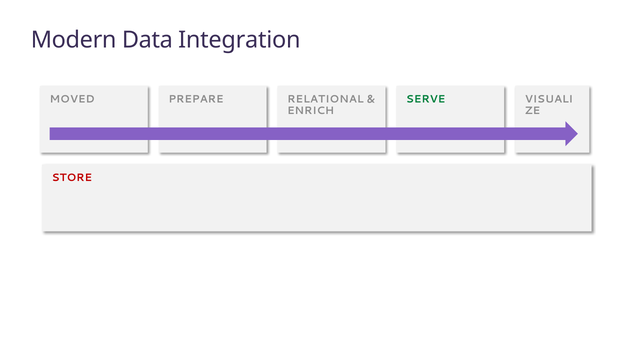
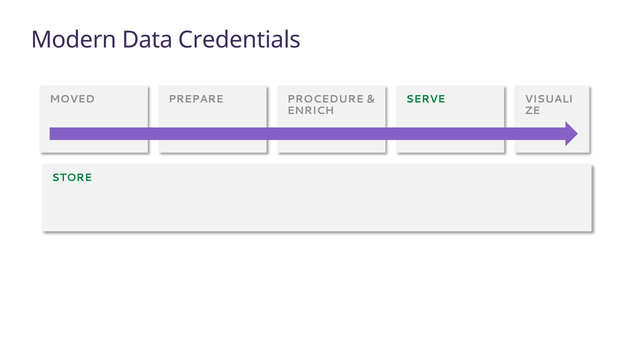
Integration: Integration -> Credentials
RELATIONAL: RELATIONAL -> PROCEDURE
STORE colour: red -> green
